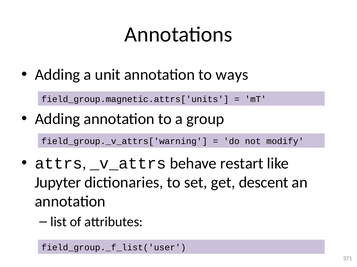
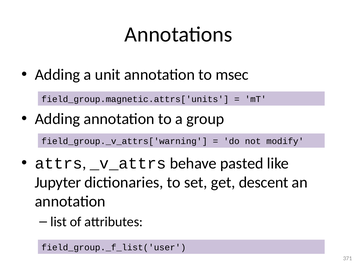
ways: ways -> msec
restart: restart -> pasted
